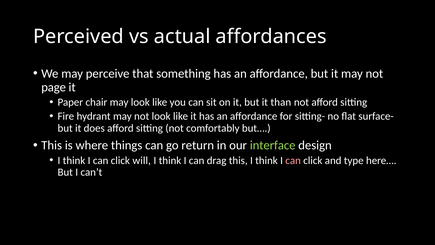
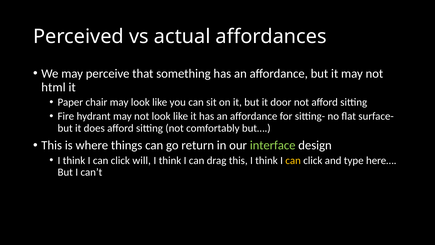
page: page -> html
than: than -> door
can at (293, 160) colour: pink -> yellow
